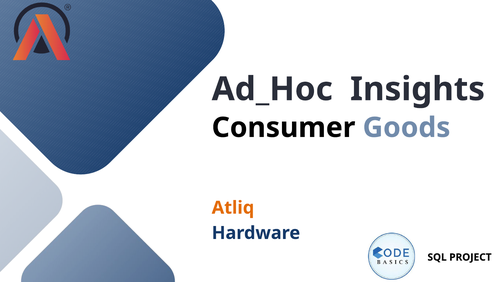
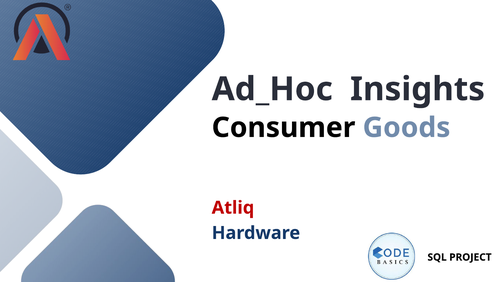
Atliq colour: orange -> red
